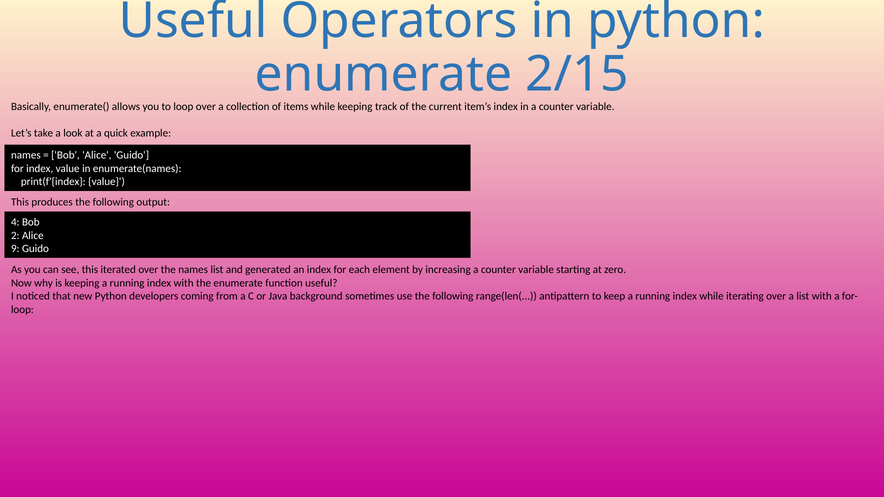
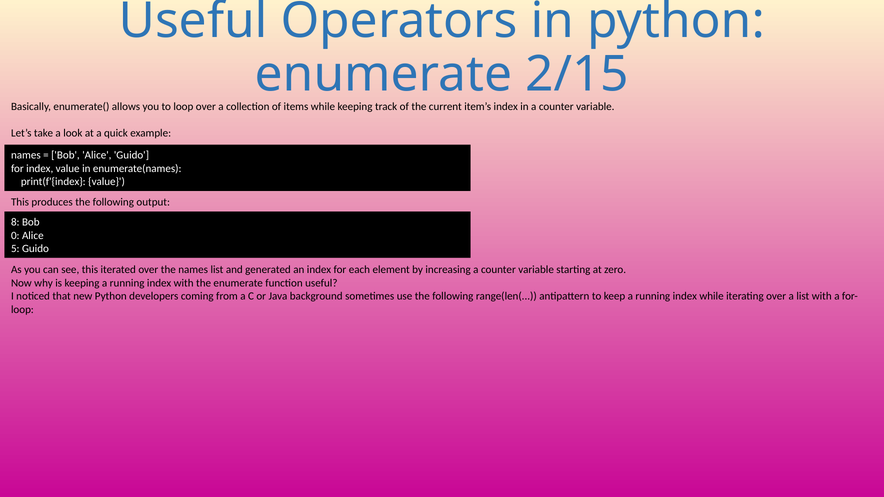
4: 4 -> 8
2: 2 -> 0
9: 9 -> 5
